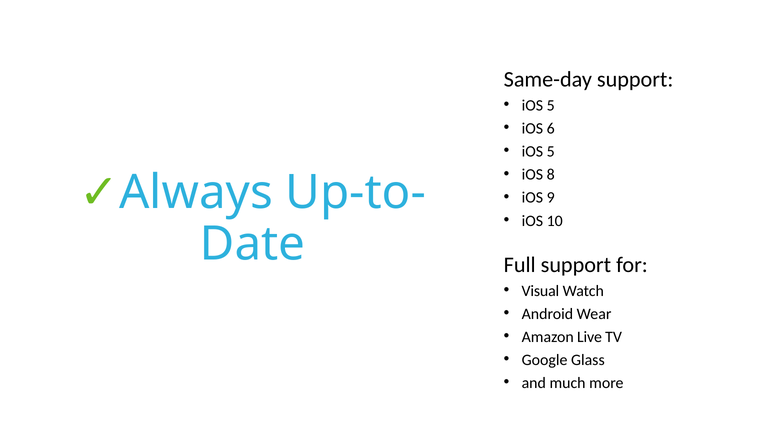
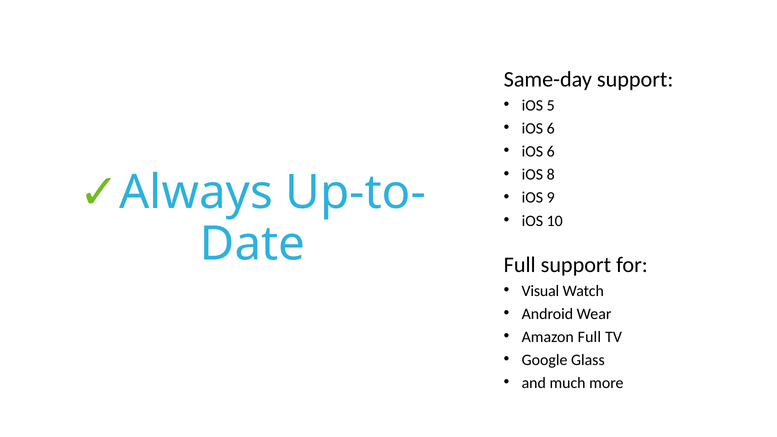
5 at (551, 152): 5 -> 6
Amazon Live: Live -> Full
